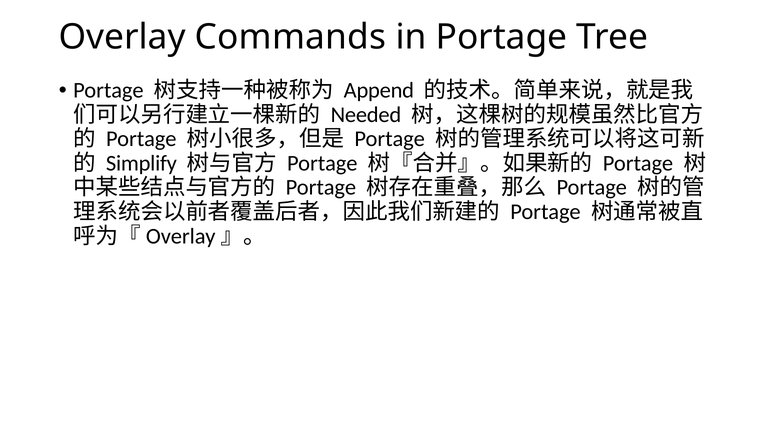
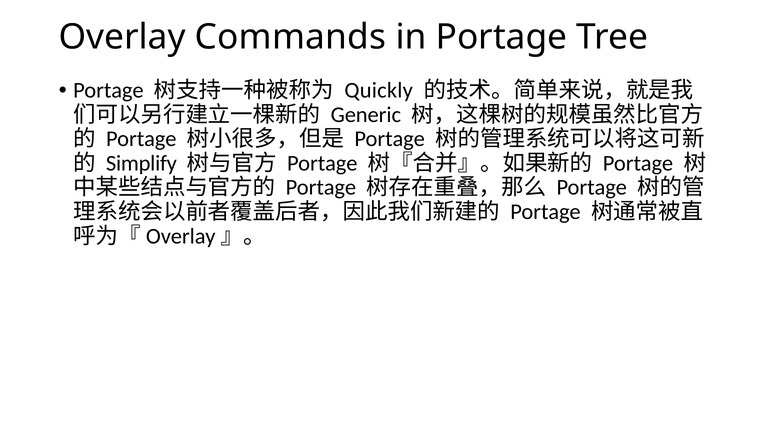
Append: Append -> Quickly
Needed: Needed -> Generic
